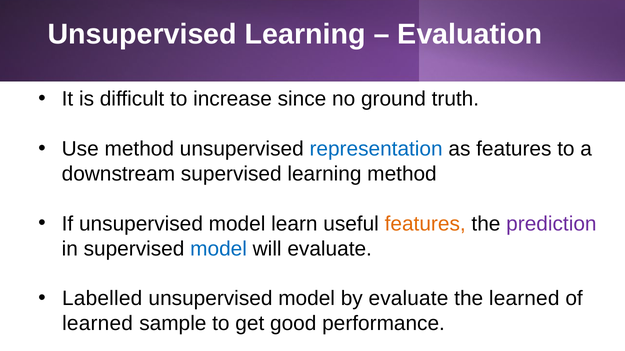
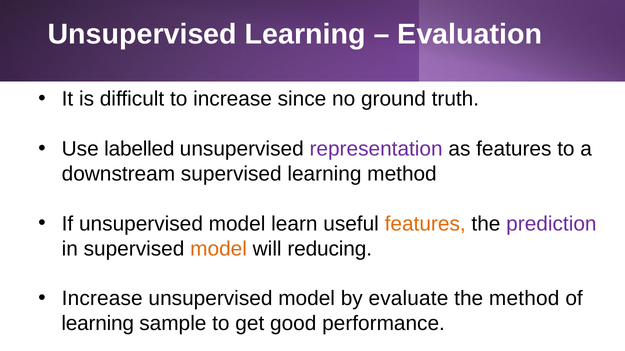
Use method: method -> labelled
representation colour: blue -> purple
model at (219, 249) colour: blue -> orange
will evaluate: evaluate -> reducing
Labelled at (102, 299): Labelled -> Increase
the learned: learned -> method
learned at (98, 324): learned -> learning
